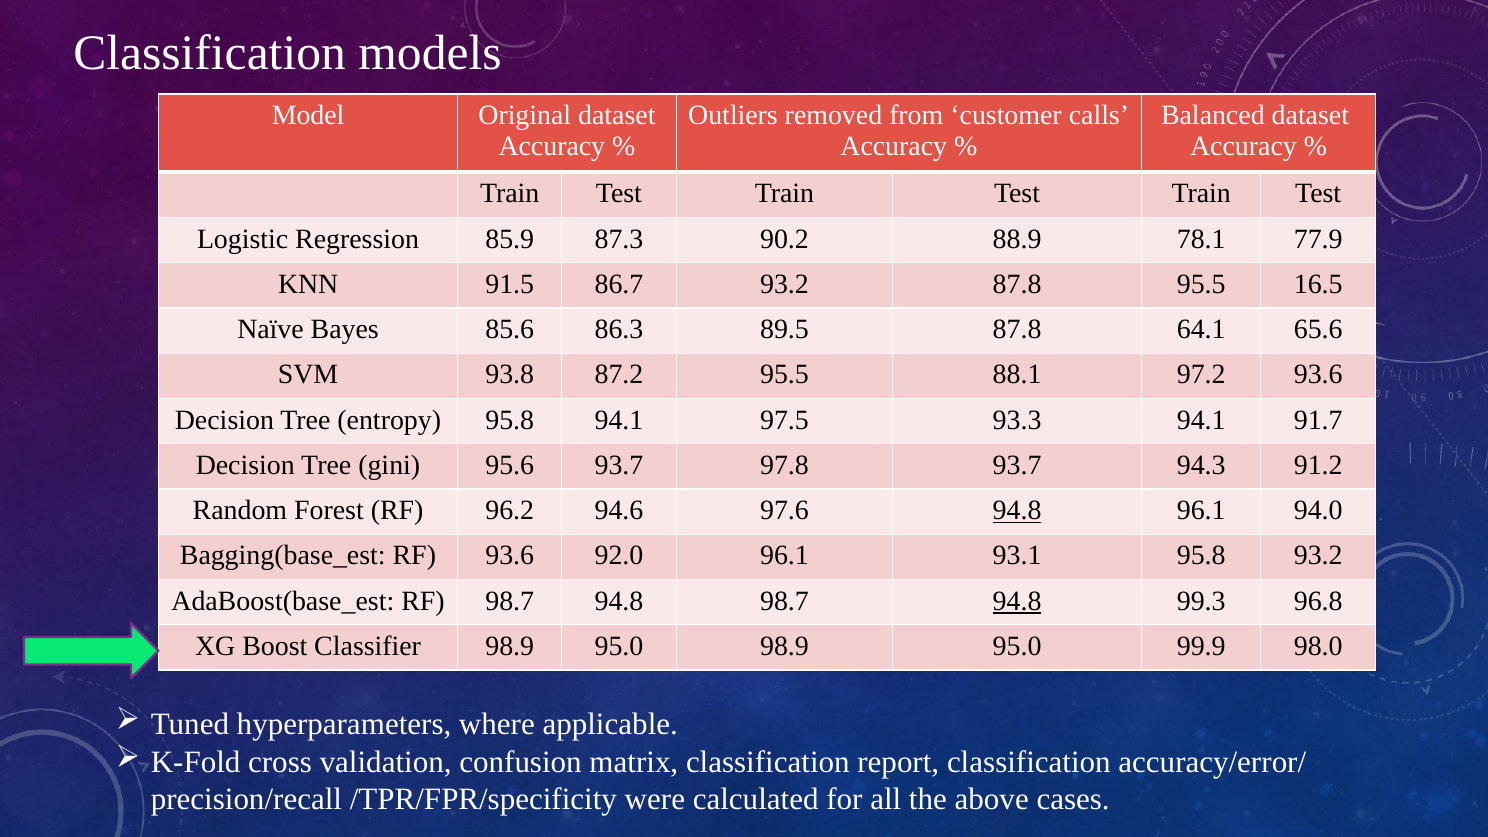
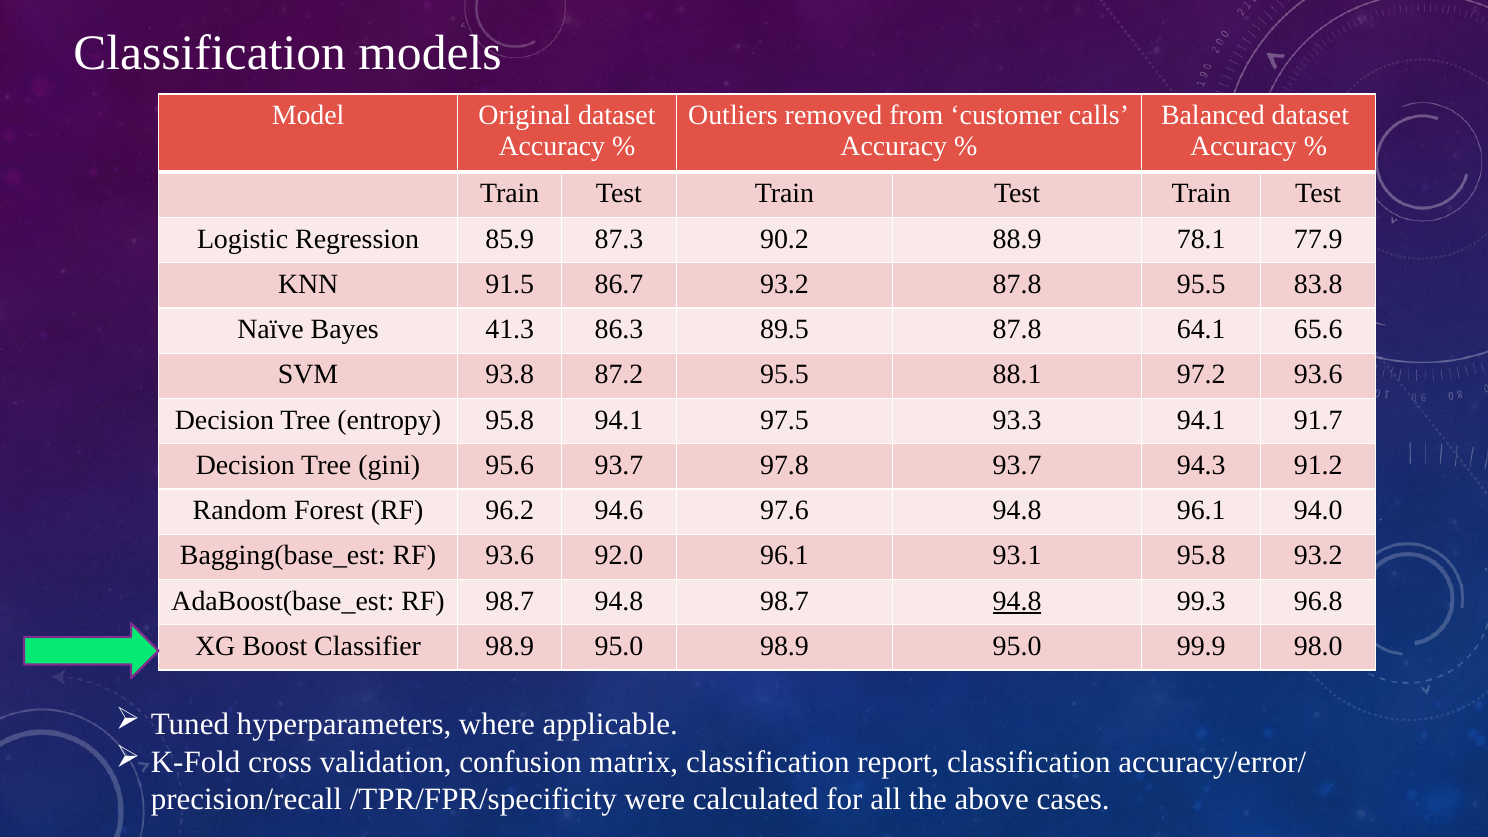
16.5: 16.5 -> 83.8
85.6: 85.6 -> 41.3
94.8 at (1017, 510) underline: present -> none
